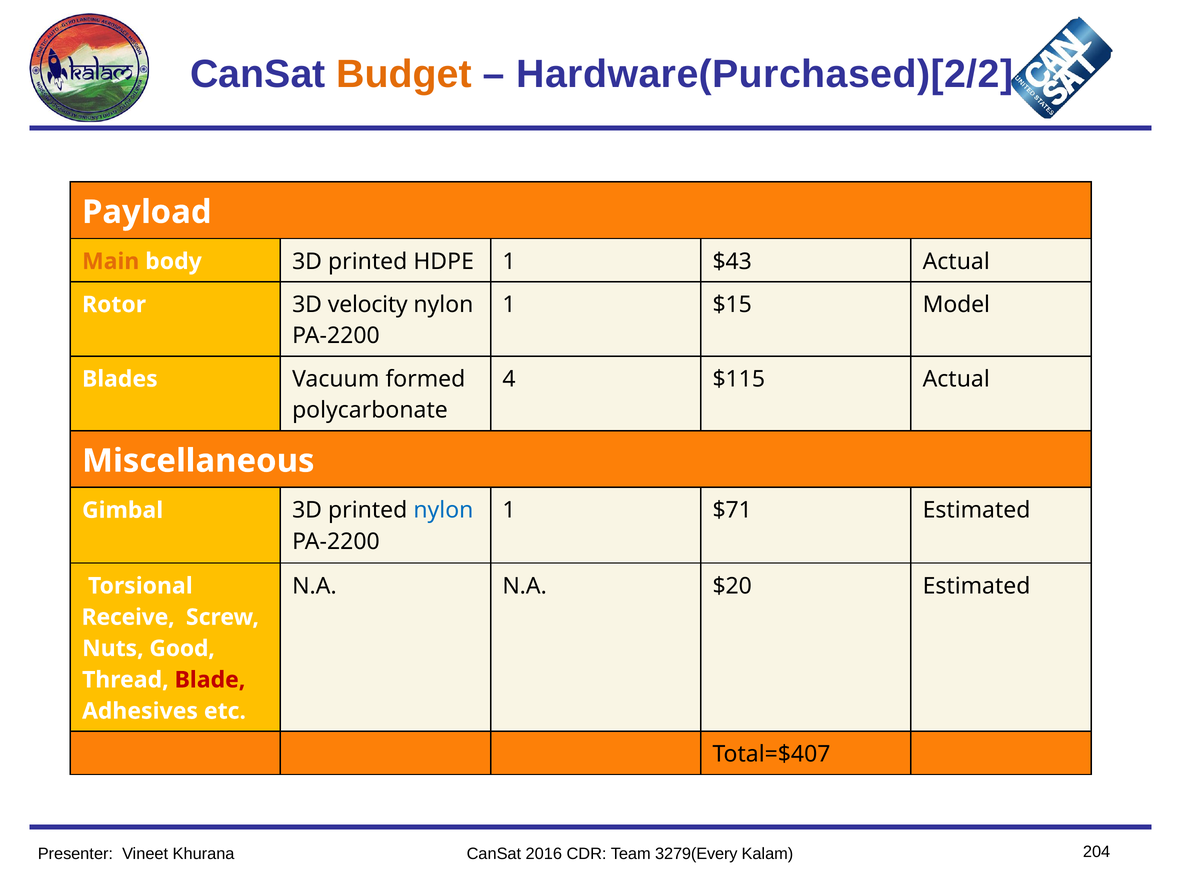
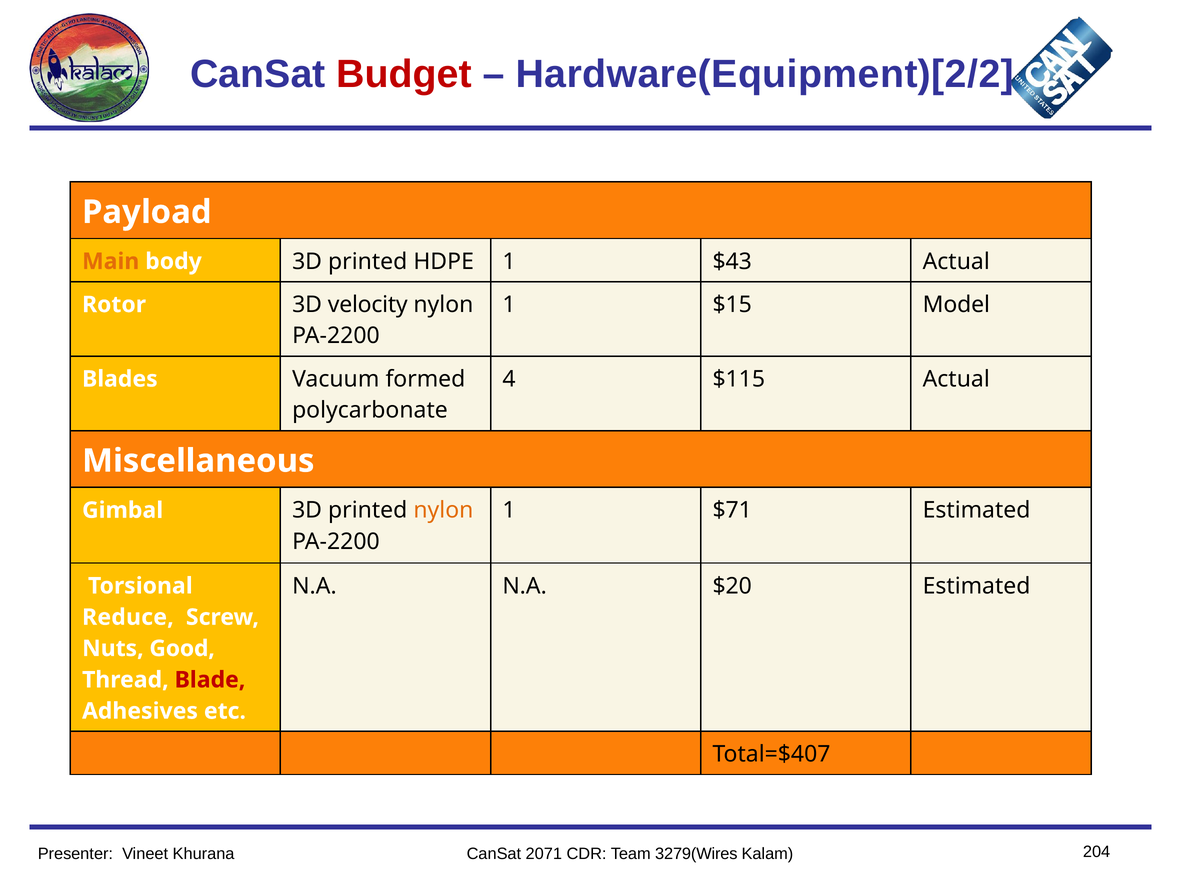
Budget colour: orange -> red
Hardware(Purchased)[2/2: Hardware(Purchased)[2/2 -> Hardware(Equipment)[2/2
nylon at (443, 510) colour: blue -> orange
Receive: Receive -> Reduce
2016: 2016 -> 2071
3279(Every: 3279(Every -> 3279(Wires
